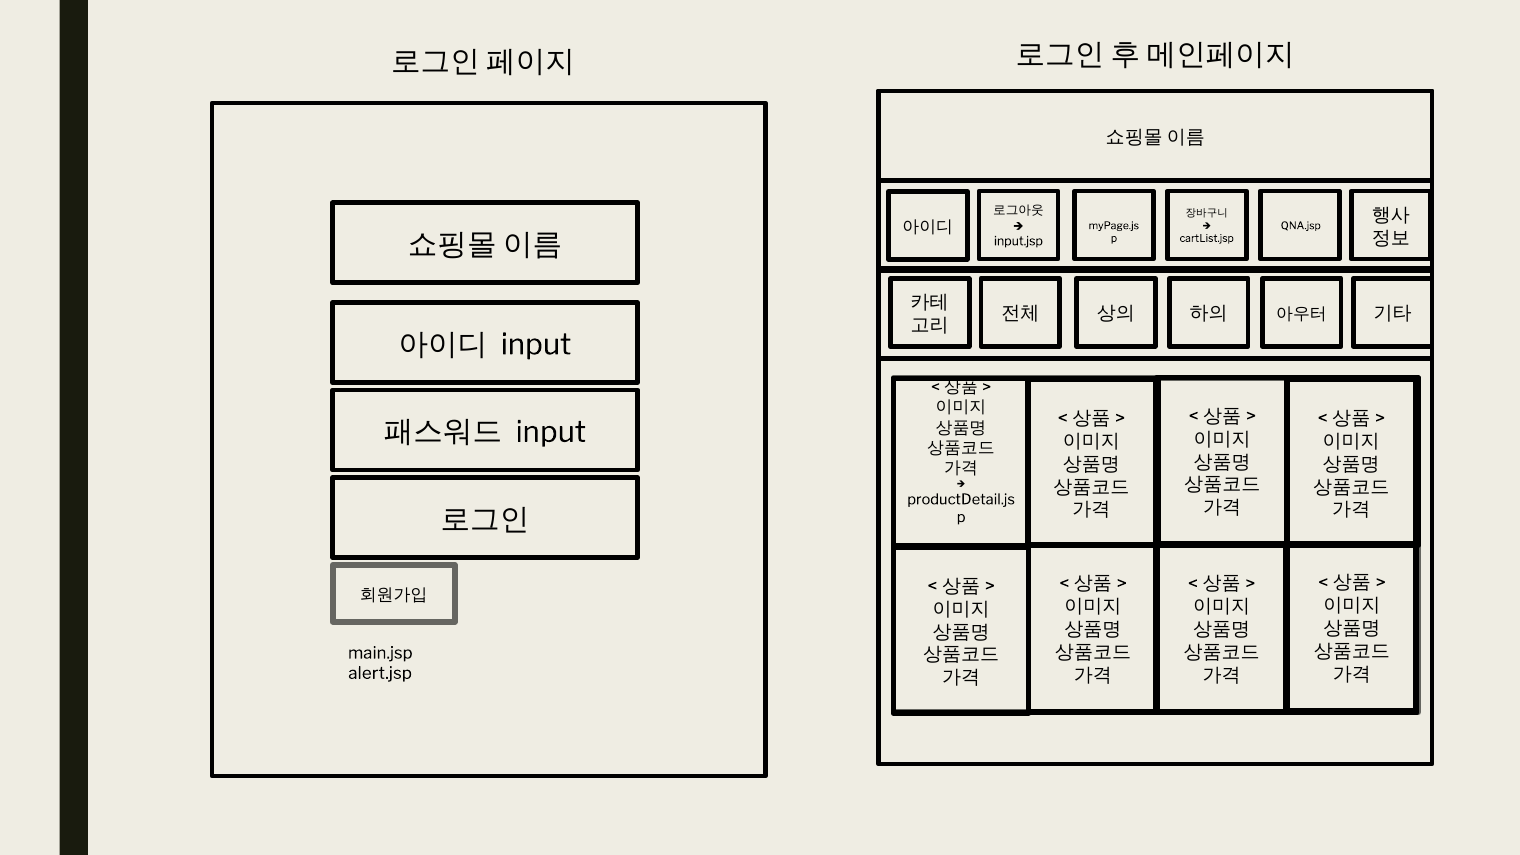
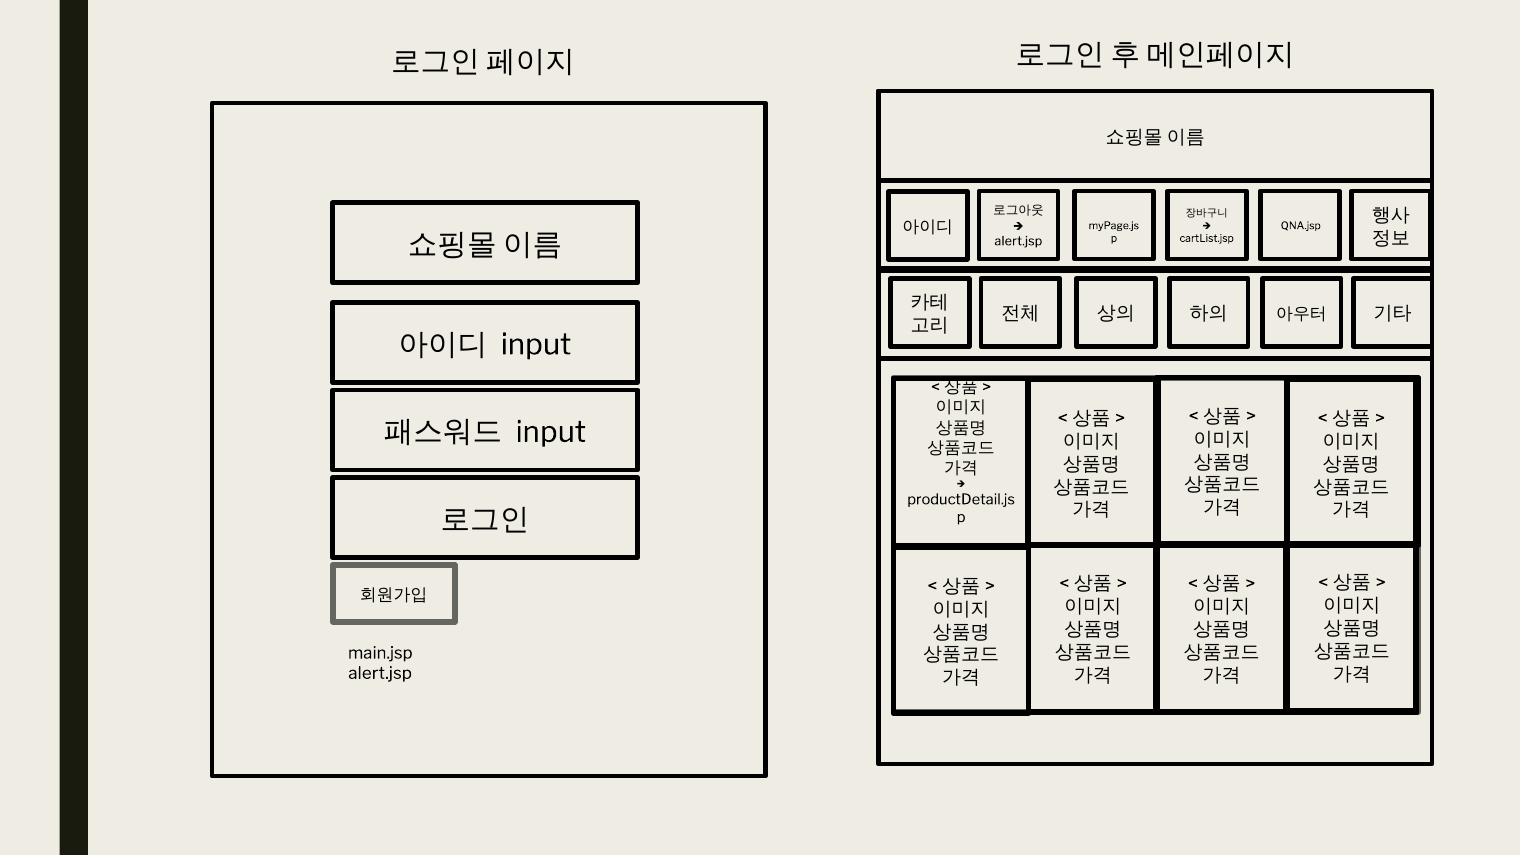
input.jsp at (1018, 241): input.jsp -> alert.jsp
